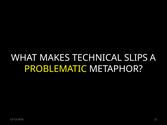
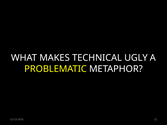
SLIPS: SLIPS -> UGLY
